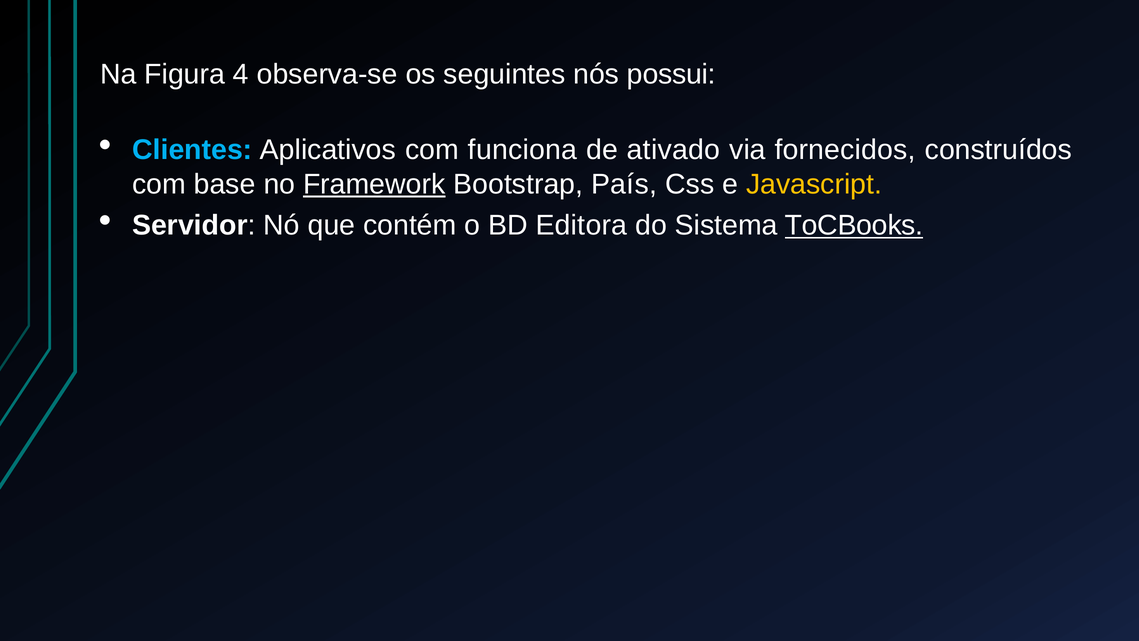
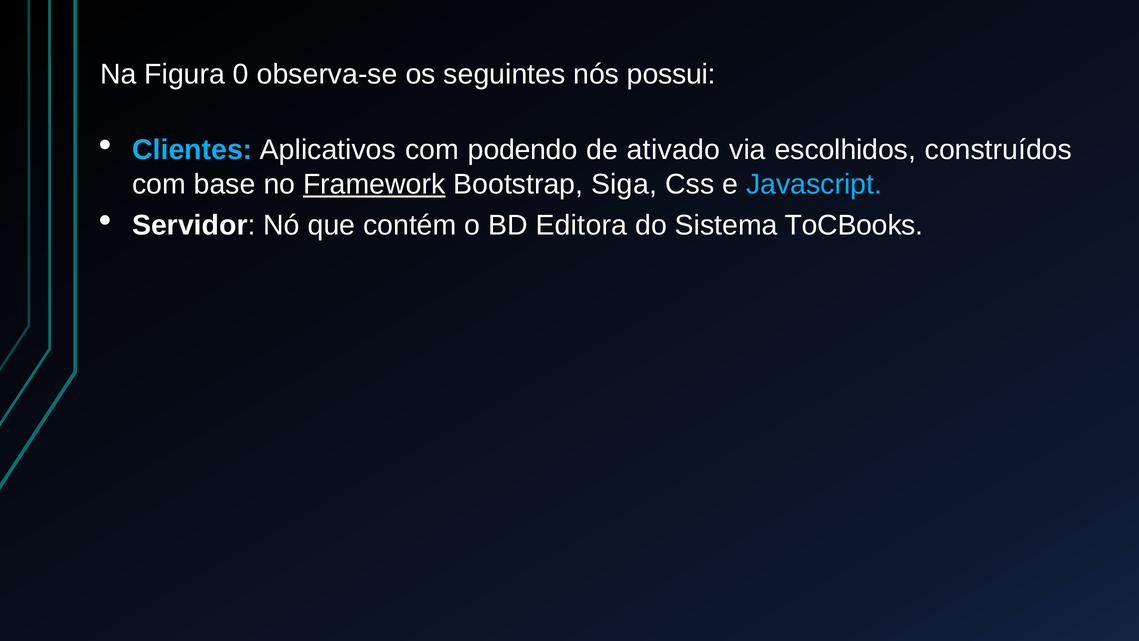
4: 4 -> 0
funciona: funciona -> podendo
fornecidos: fornecidos -> escolhidos
País: País -> Siga
Javascript colour: yellow -> light blue
ToCBooks underline: present -> none
